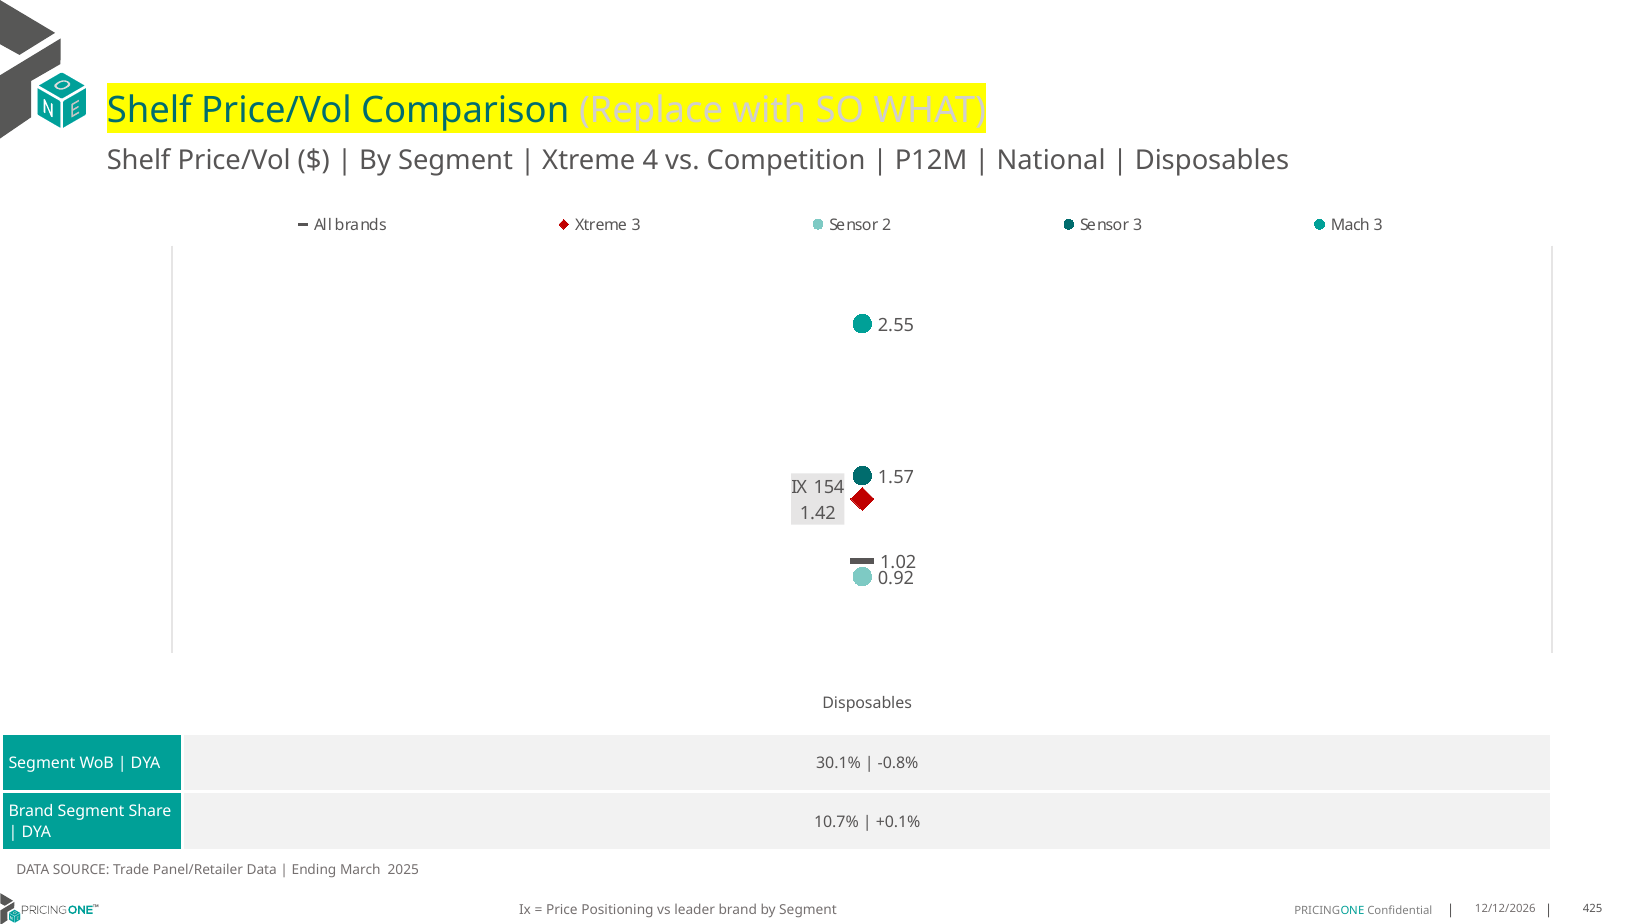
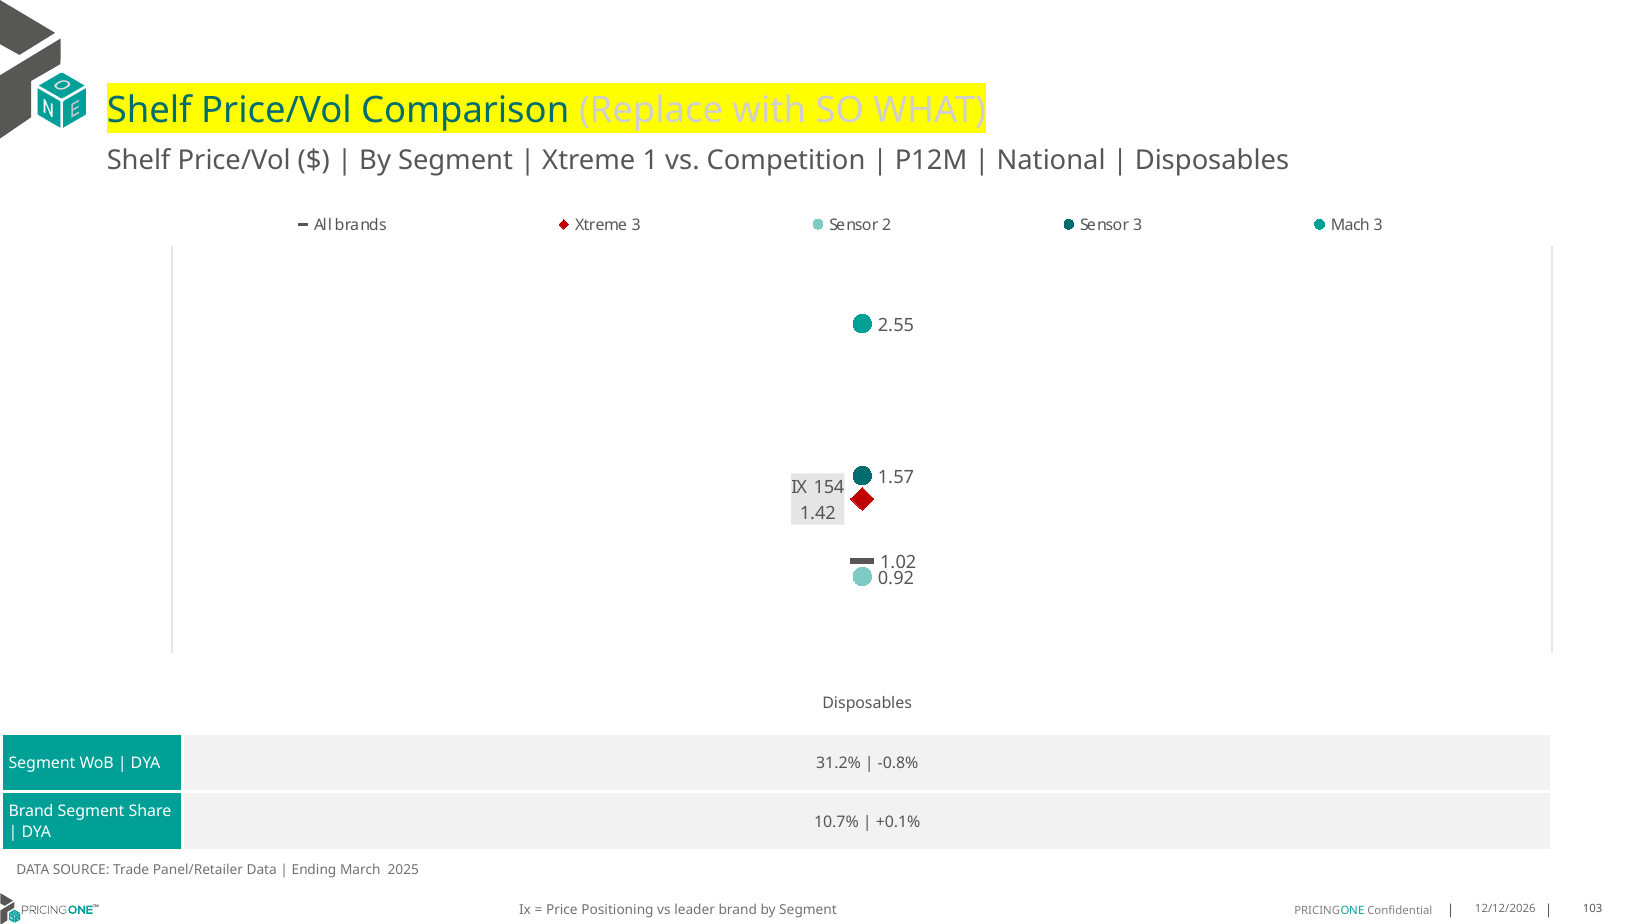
4: 4 -> 1
30.1%: 30.1% -> 31.2%
425: 425 -> 103
